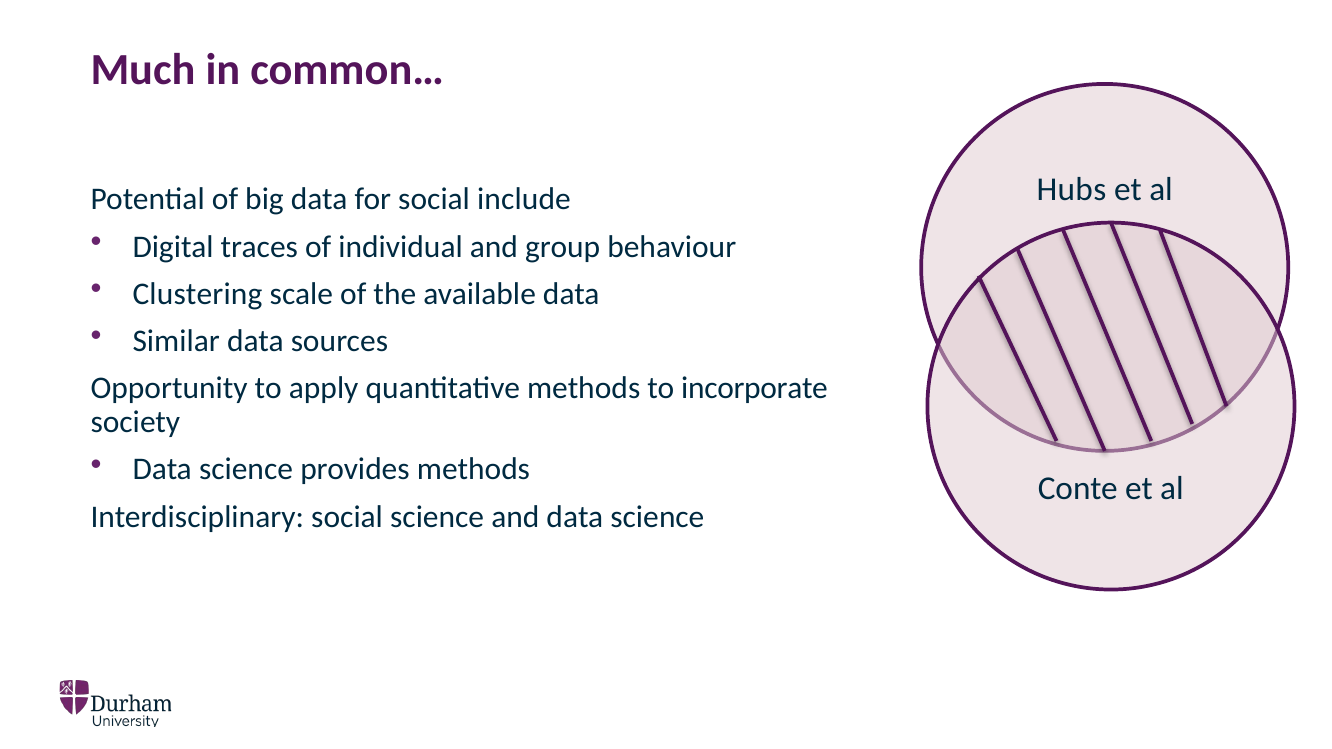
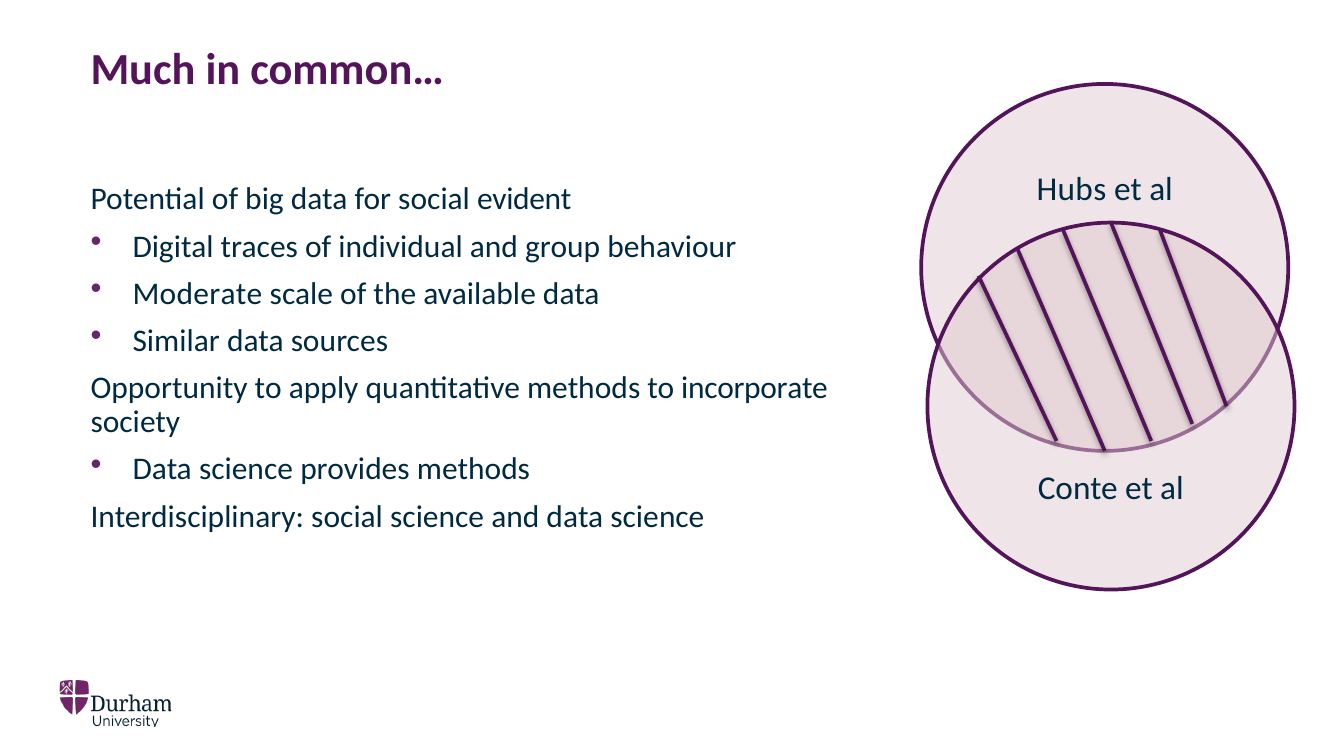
include: include -> evident
Clustering: Clustering -> Moderate
